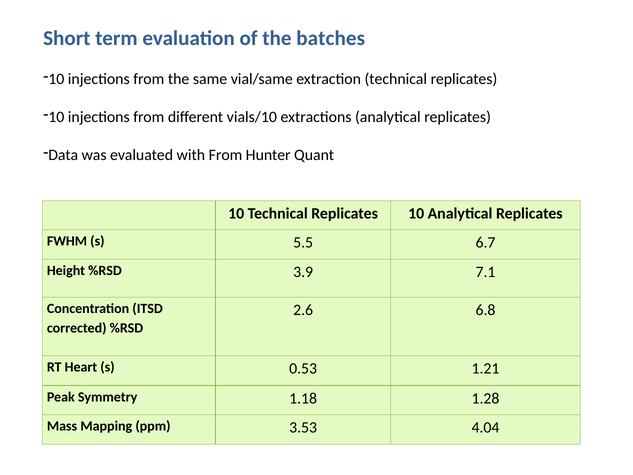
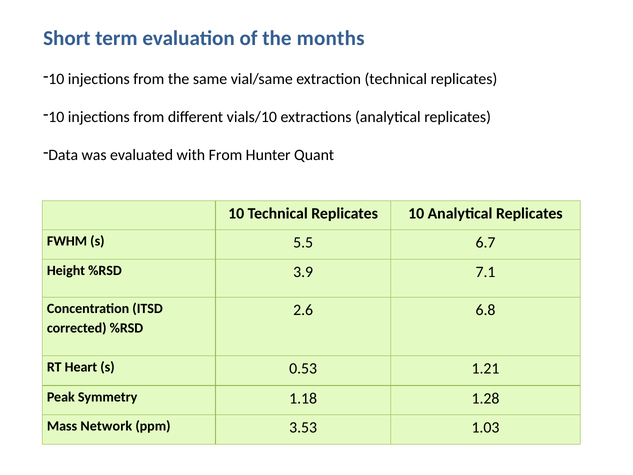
batches: batches -> months
Mapping: Mapping -> Network
4.04: 4.04 -> 1.03
